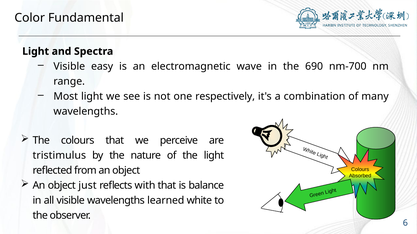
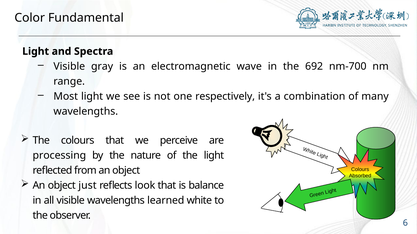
easy: easy -> gray
690: 690 -> 692
tristimulus: tristimulus -> processing
with: with -> look
